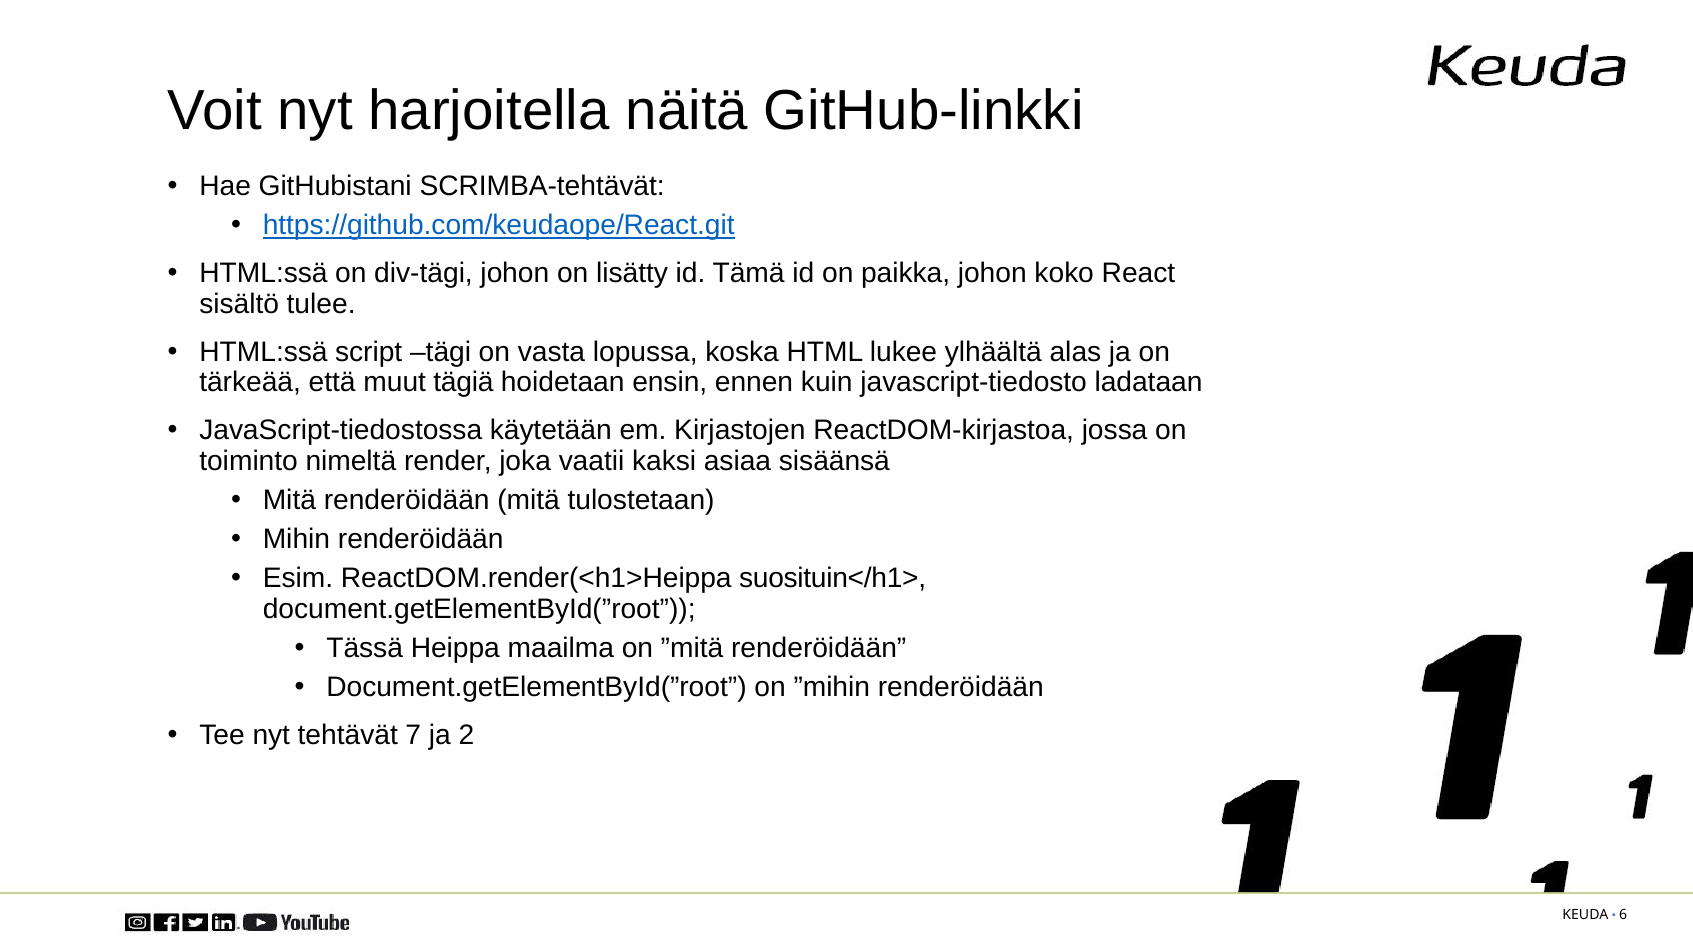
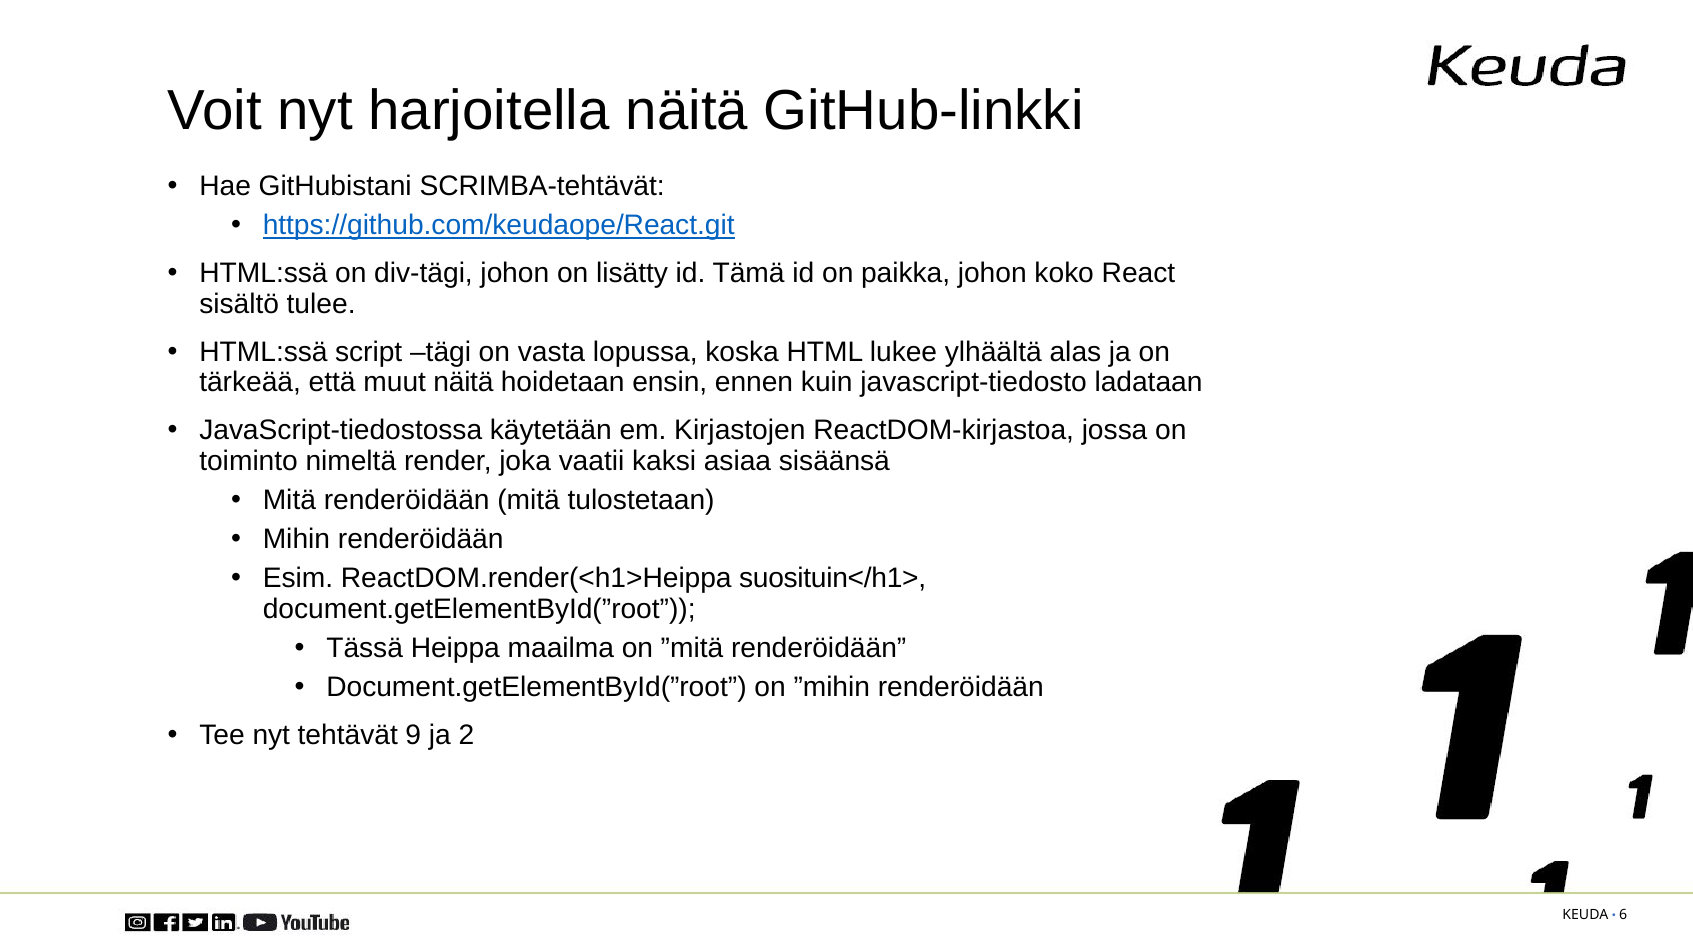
muut tägiä: tägiä -> näitä
7: 7 -> 9
